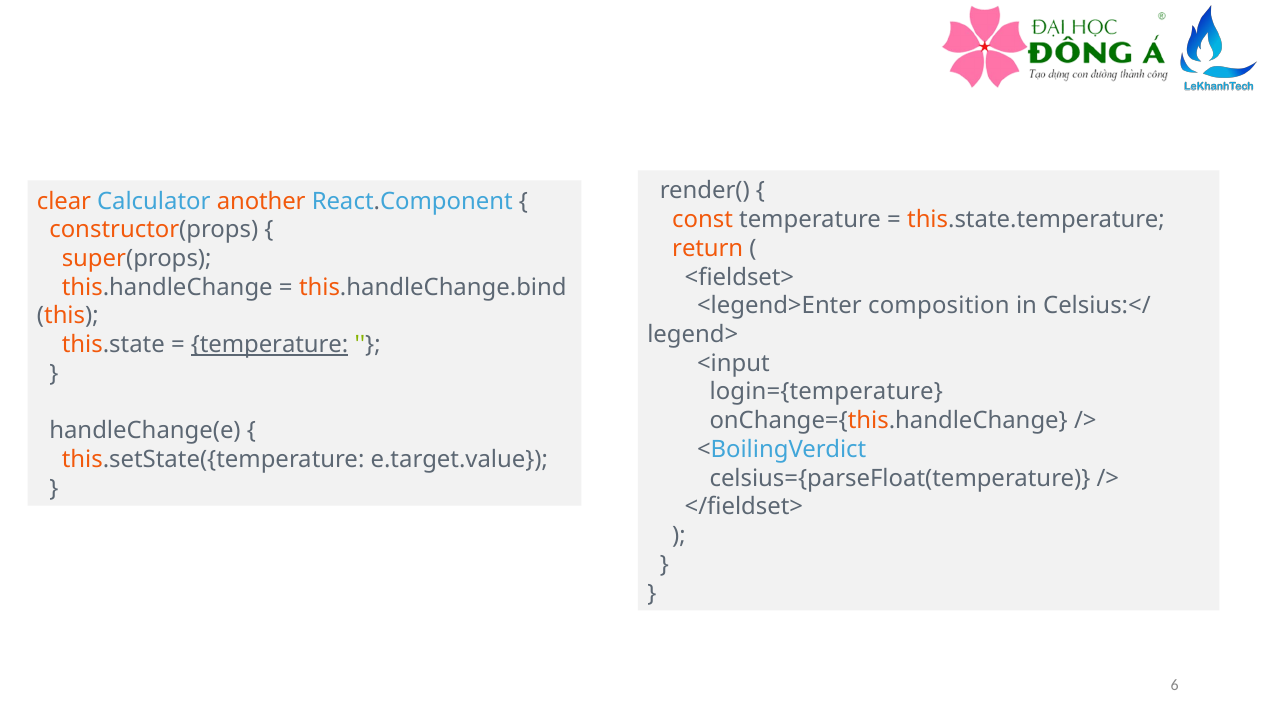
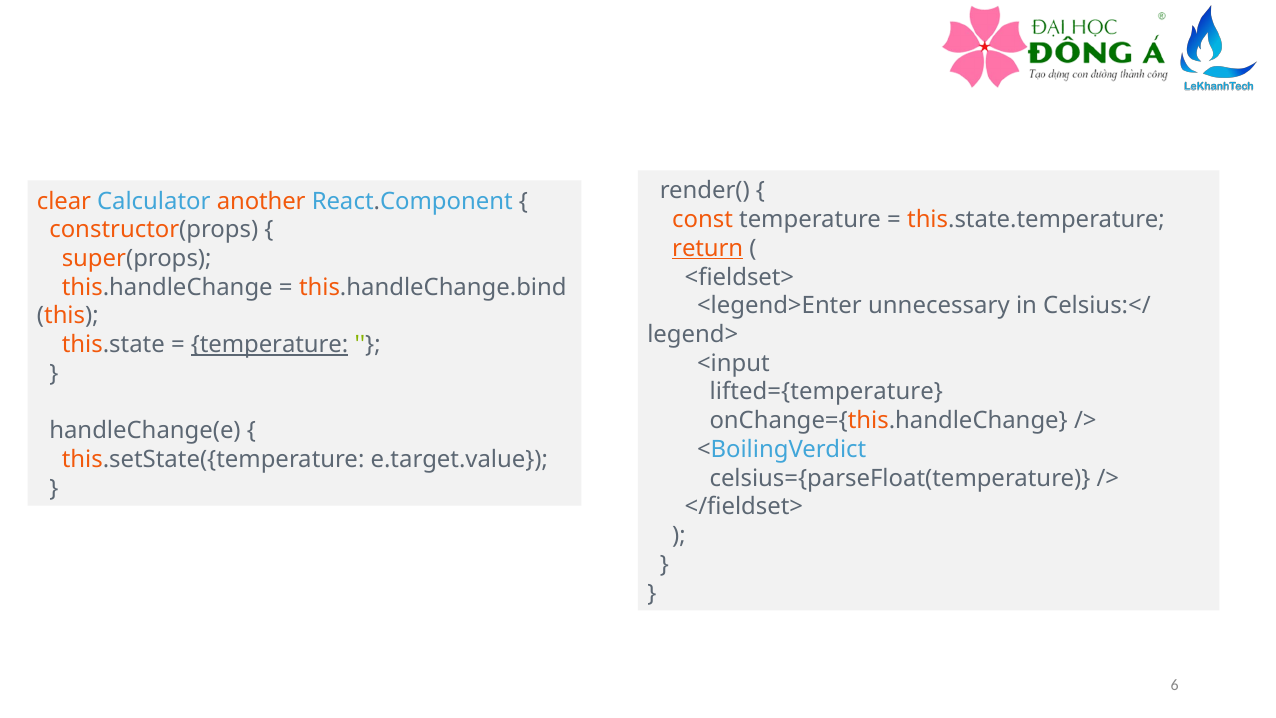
return underline: none -> present
composition: composition -> unnecessary
login={temperature: login={temperature -> lifted={temperature
